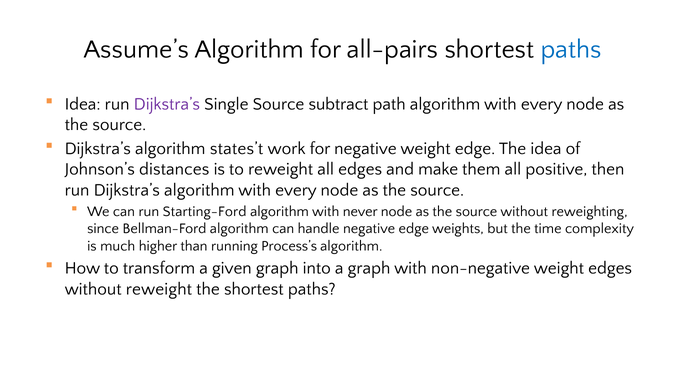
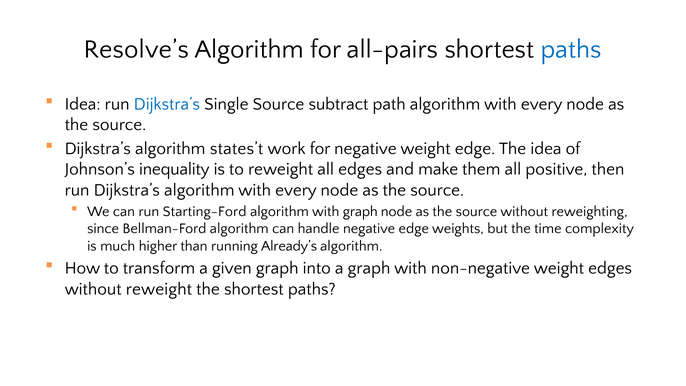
Assume’s: Assume’s -> Resolve’s
Dijkstra’s at (167, 104) colour: purple -> blue
distances: distances -> inequality
with never: never -> graph
Process’s: Process’s -> Already’s
